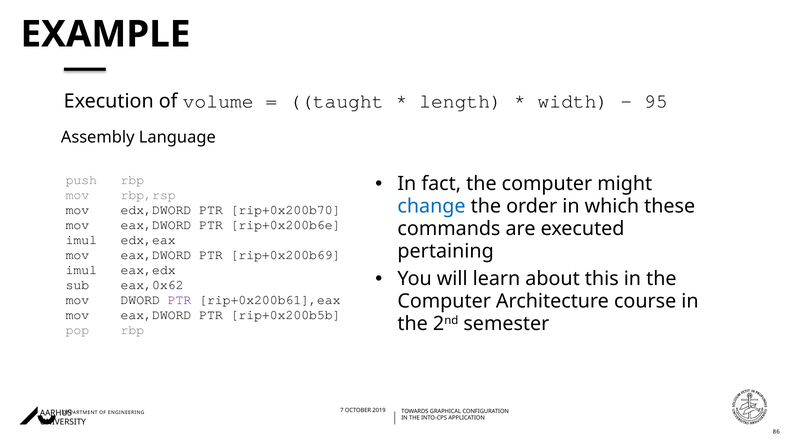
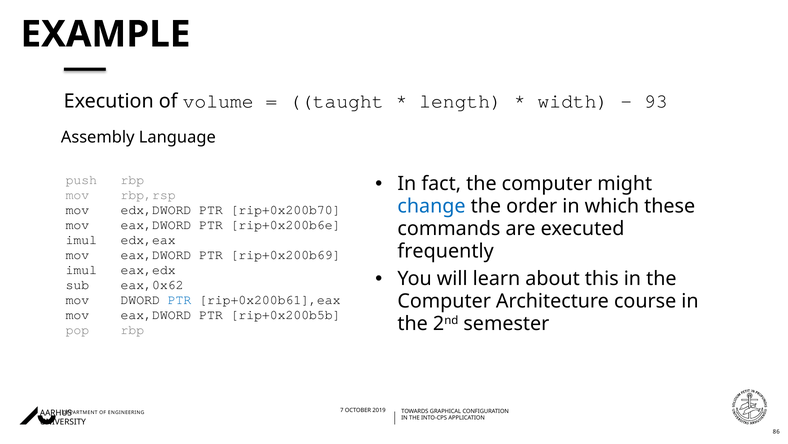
95: 95 -> 93
pertaining: pertaining -> frequently
PTR at (180, 299) colour: purple -> blue
